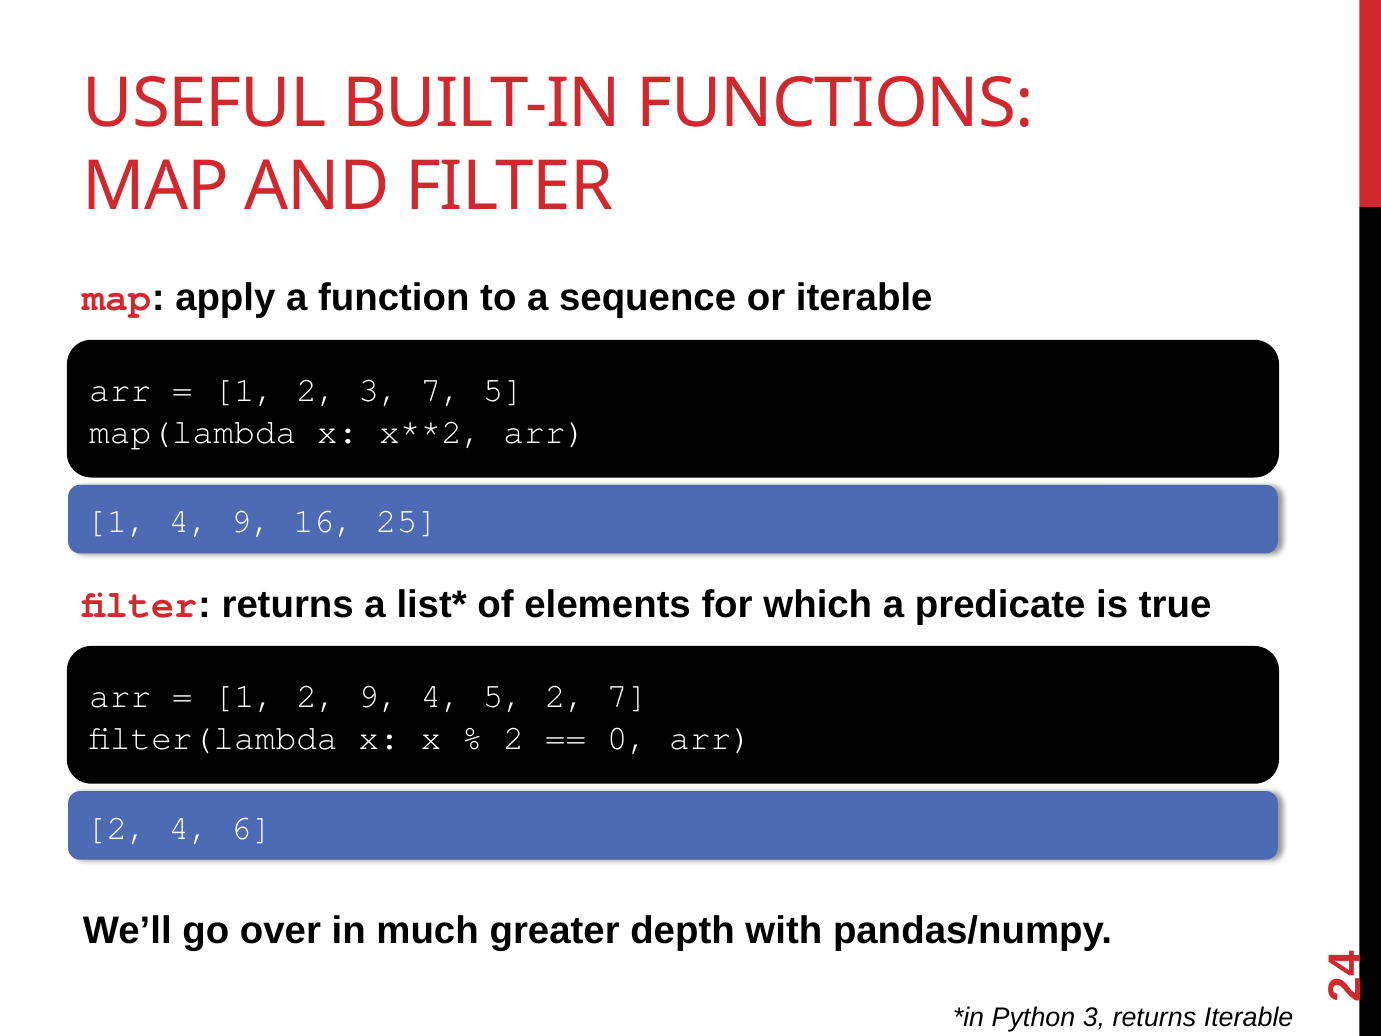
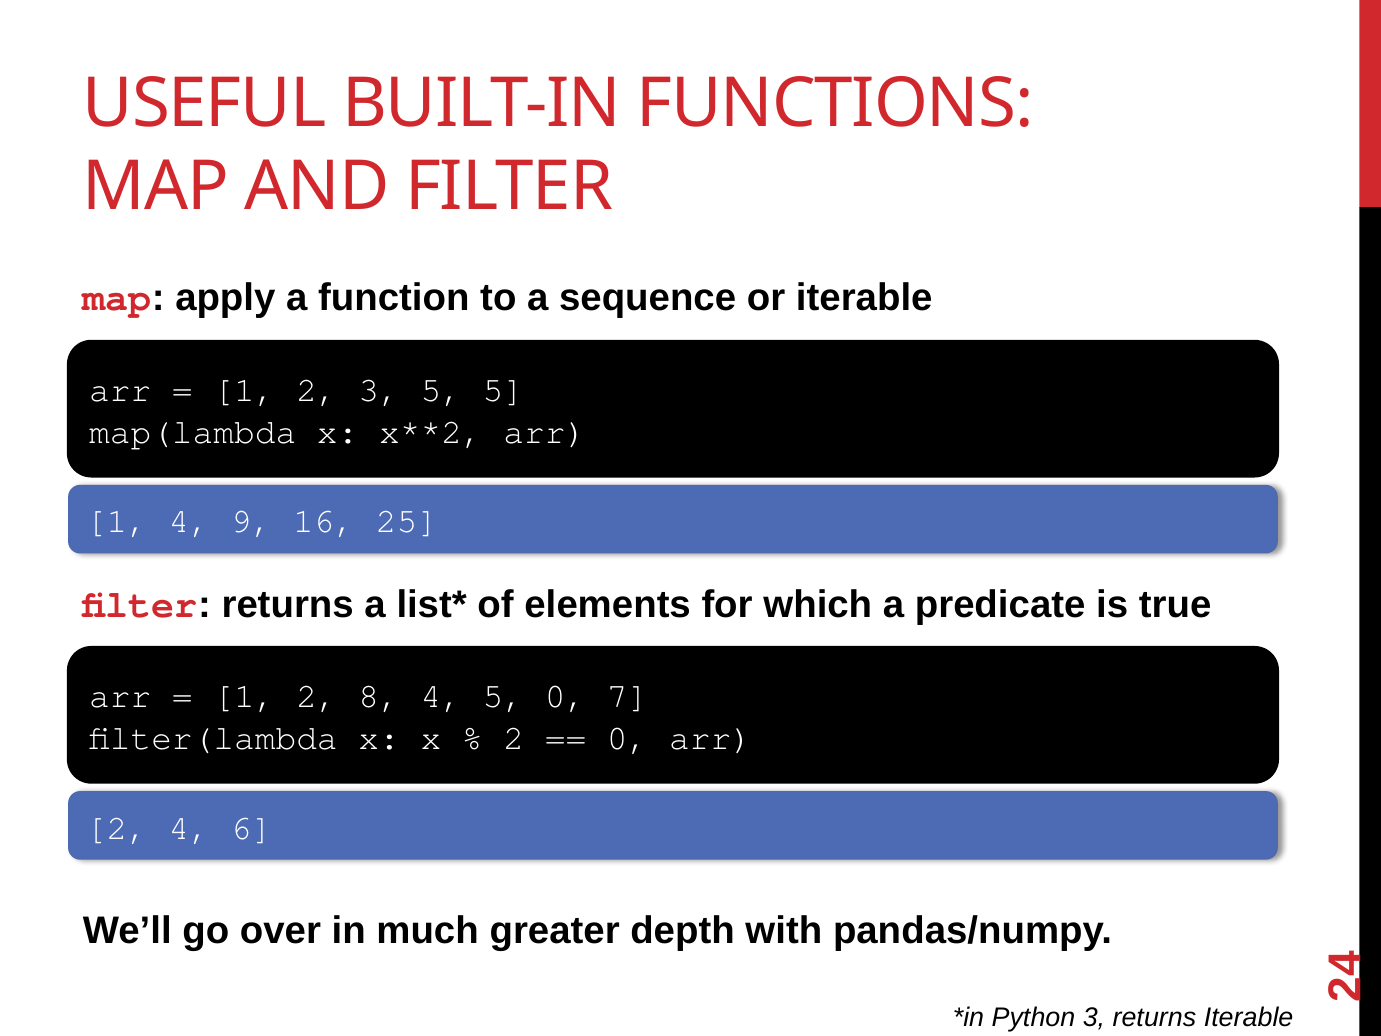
3 7: 7 -> 5
2 9: 9 -> 8
5 2: 2 -> 0
